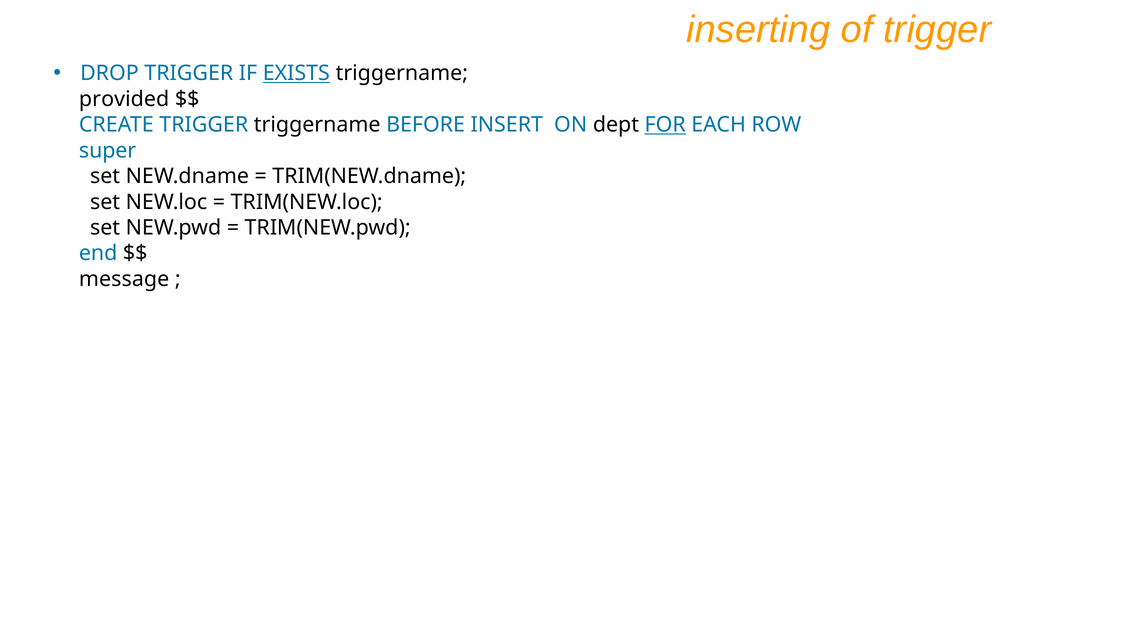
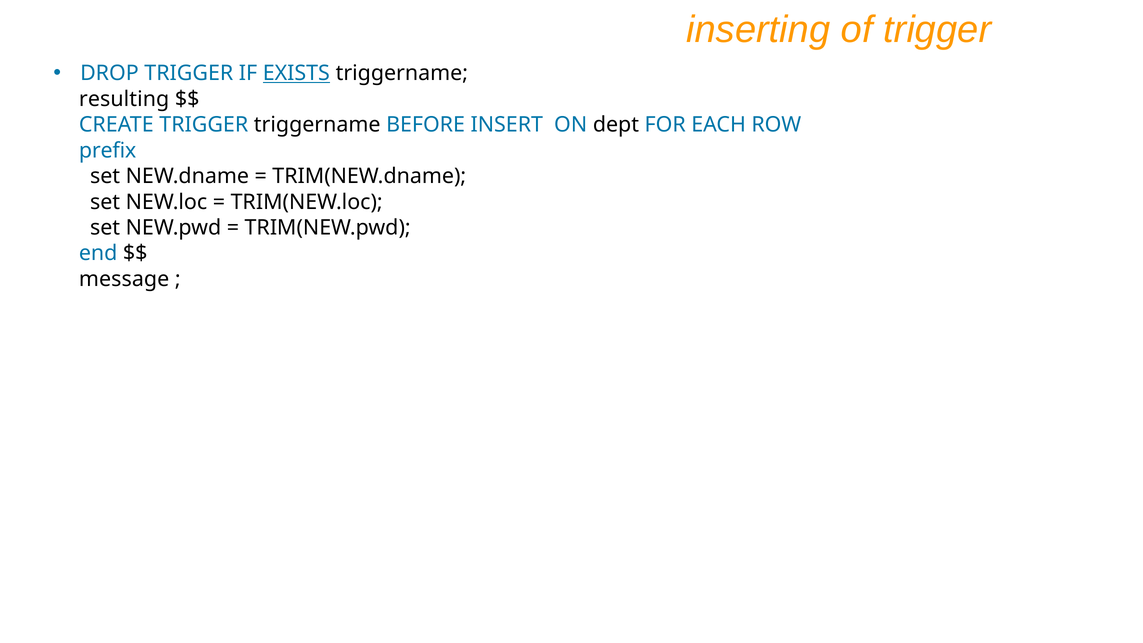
provided: provided -> resulting
FOR underline: present -> none
super: super -> prefix
